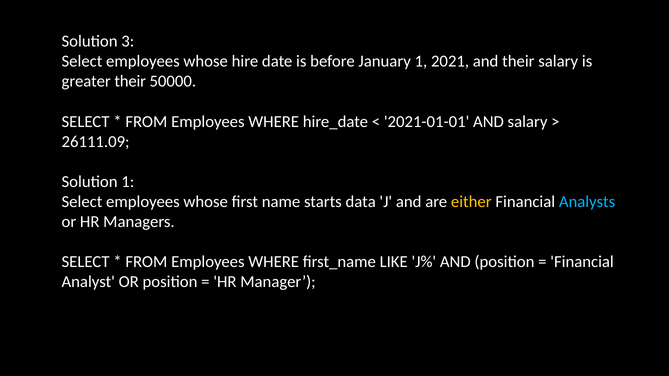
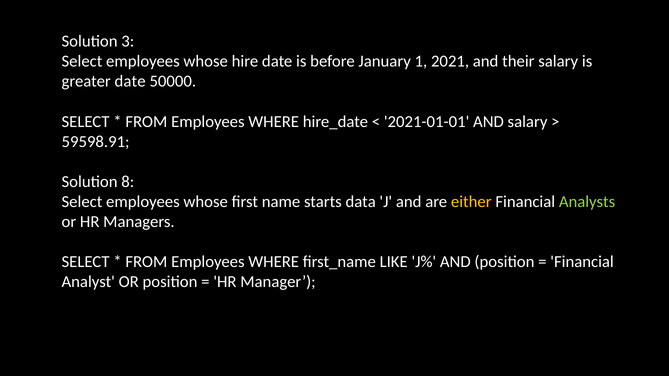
greater their: their -> date
26111.09: 26111.09 -> 59598.91
Solution 1: 1 -> 8
Analysts colour: light blue -> light green
